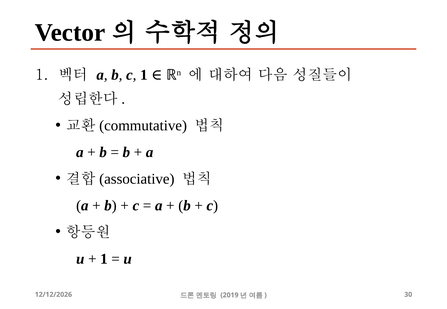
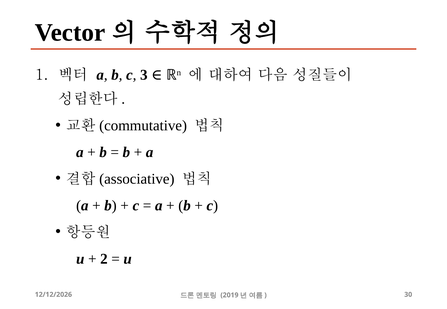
c 1: 1 -> 3
1 at (104, 259): 1 -> 2
